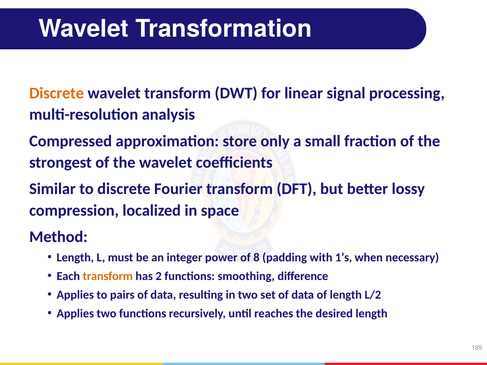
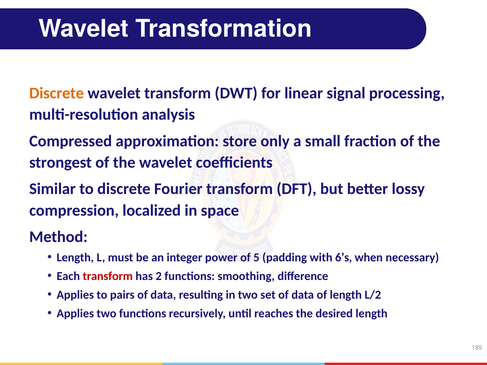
8: 8 -> 5
1’s: 1’s -> 6’s
transform at (108, 276) colour: orange -> red
